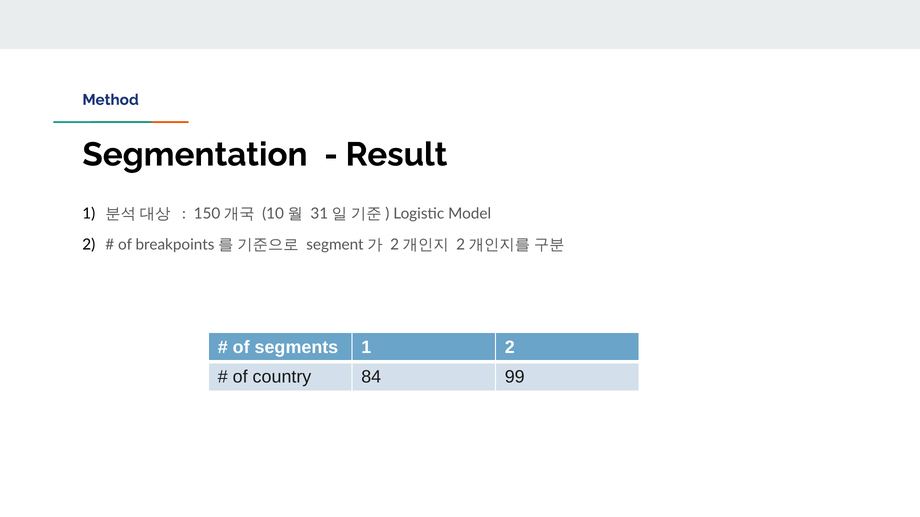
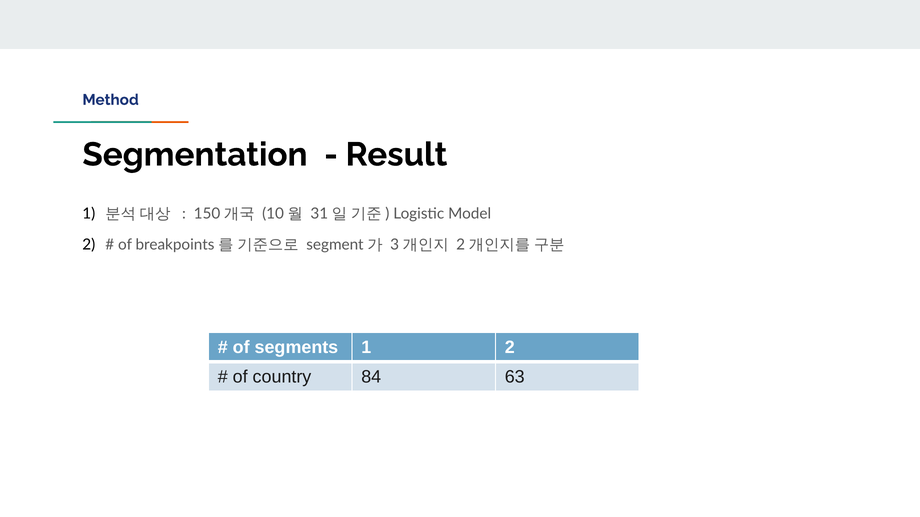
2 at (395, 245): 2 -> 3
99: 99 -> 63
